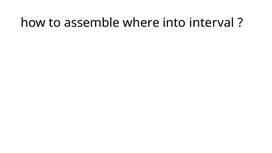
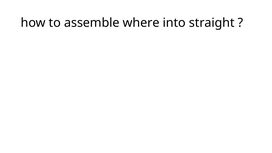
interval: interval -> straight
